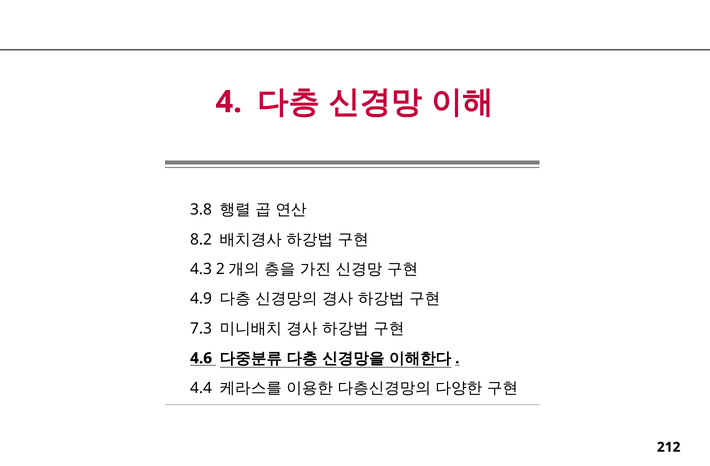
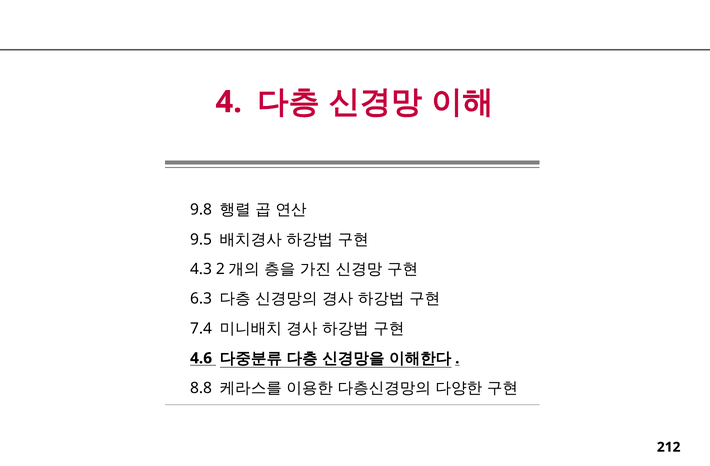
3.8: 3.8 -> 9.8
8.2: 8.2 -> 9.5
4.9: 4.9 -> 6.3
7.3: 7.3 -> 7.4
4.4: 4.4 -> 8.8
